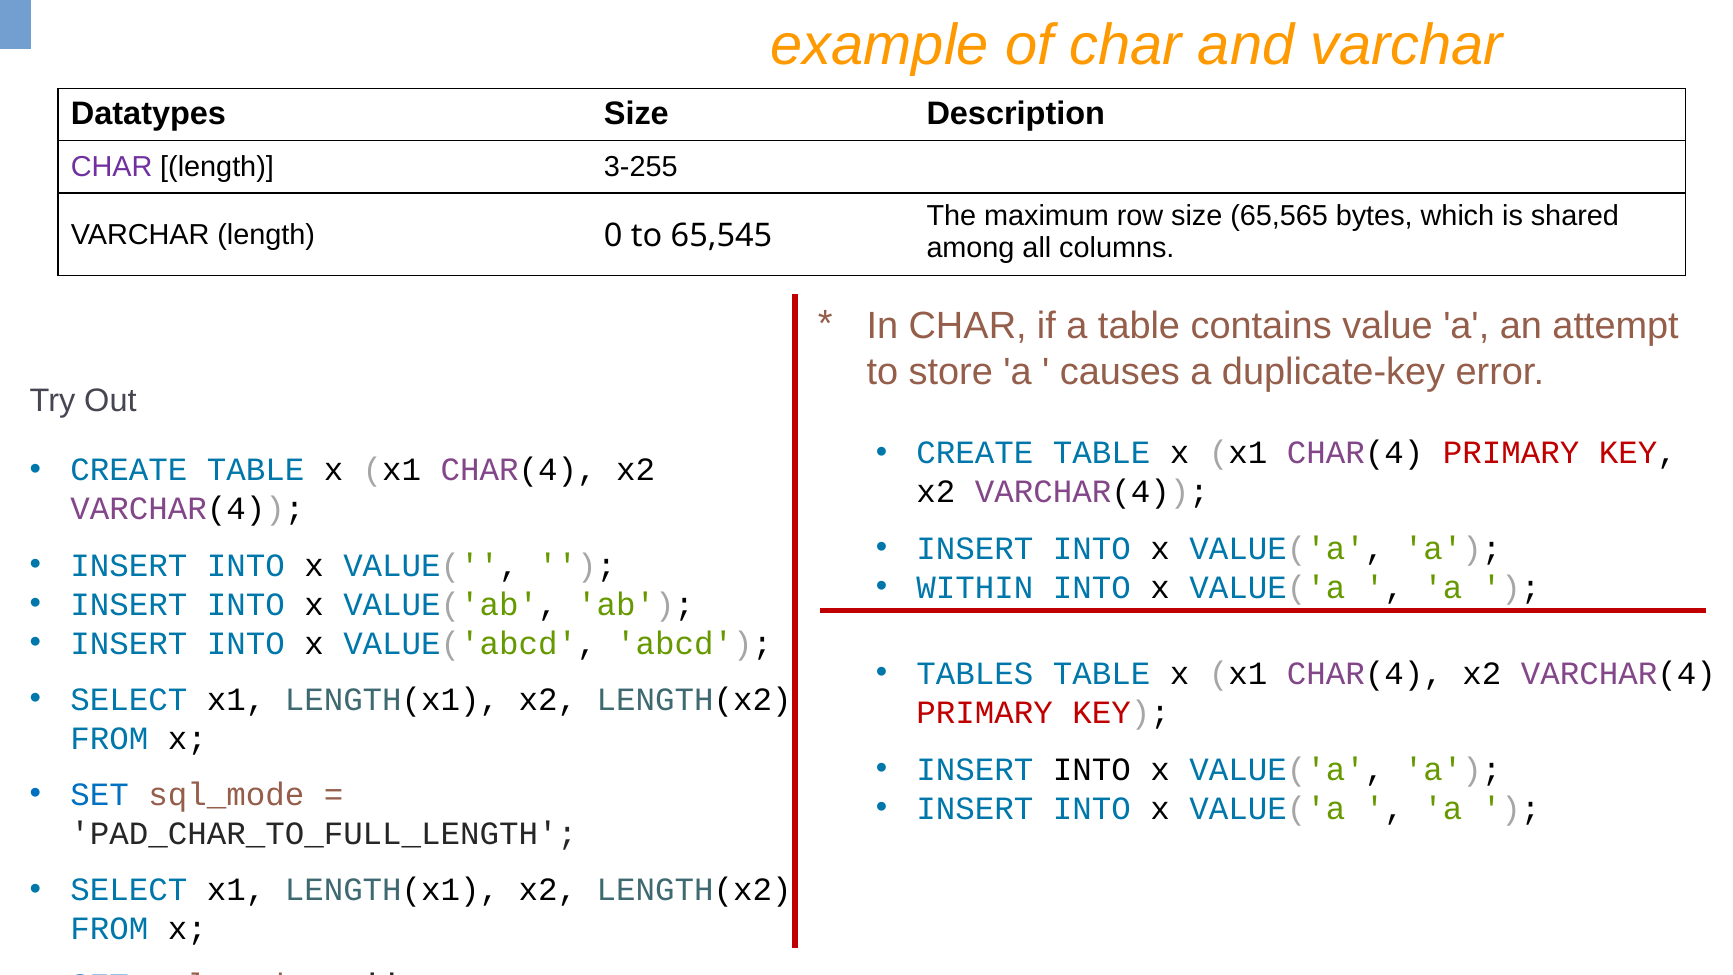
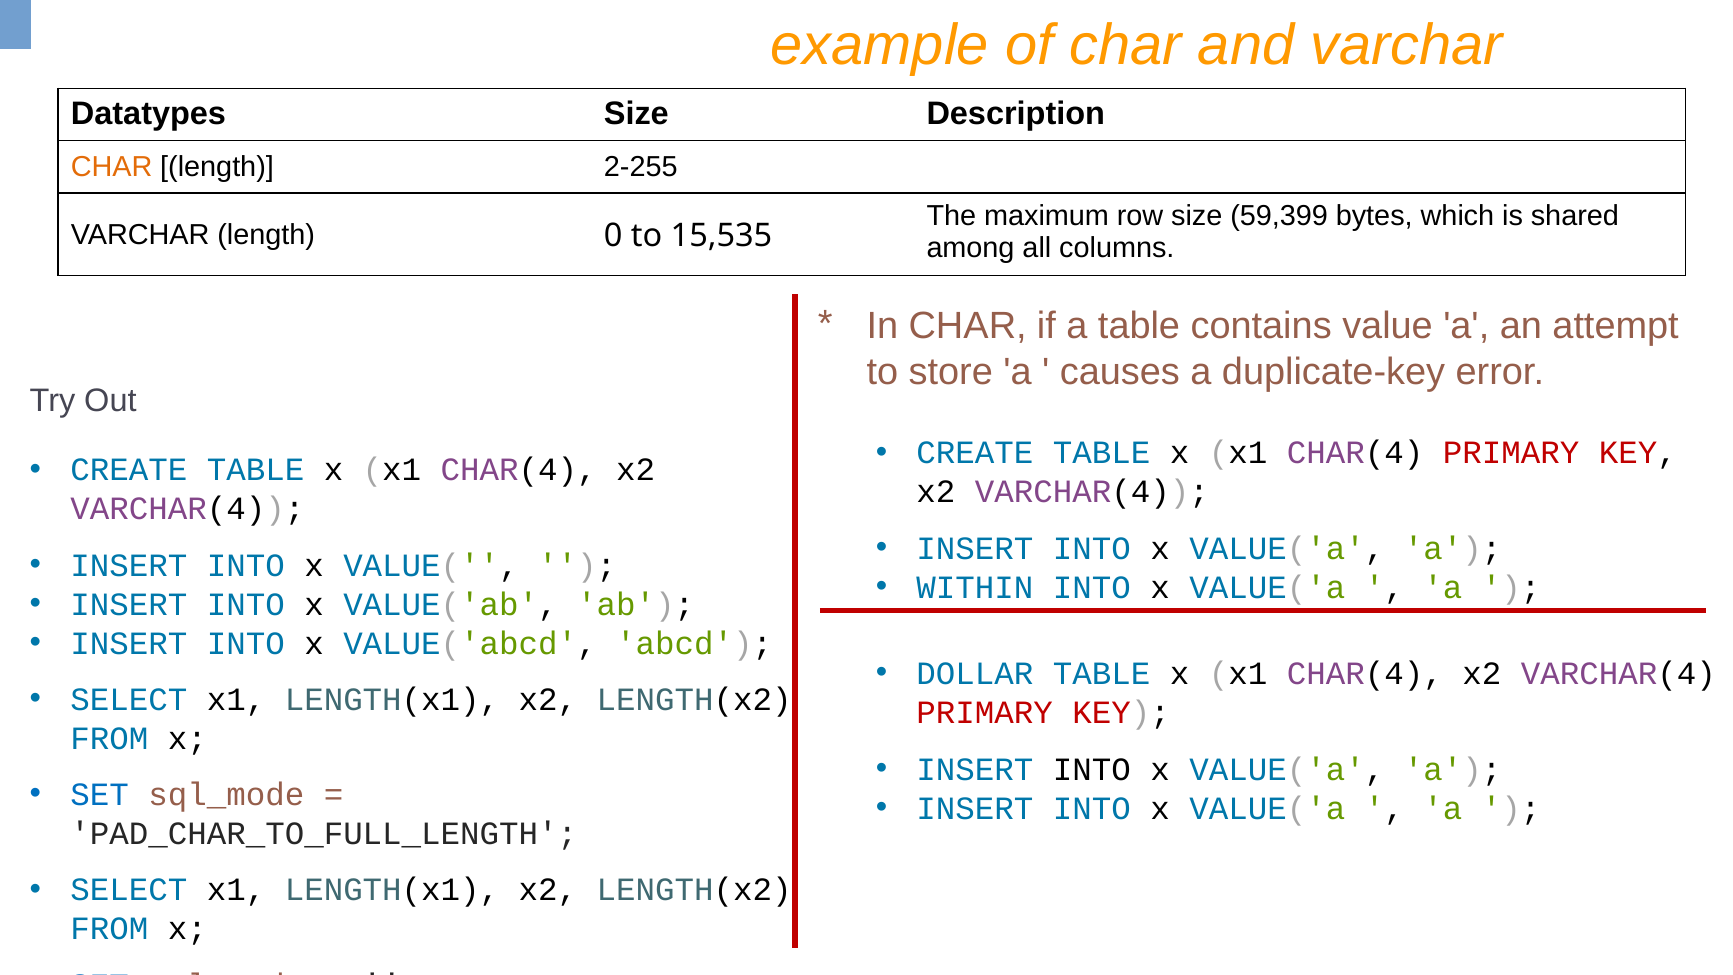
CHAR at (112, 167) colour: purple -> orange
3-255: 3-255 -> 2-255
65,565: 65,565 -> 59,399
65,545: 65,545 -> 15,535
TABLES: TABLES -> DOLLAR
